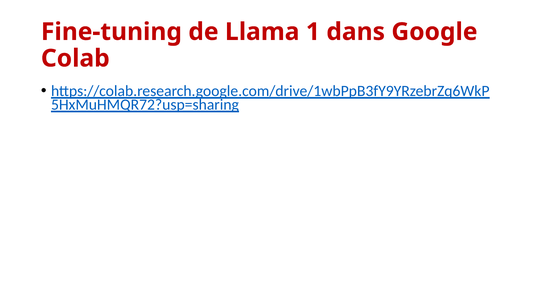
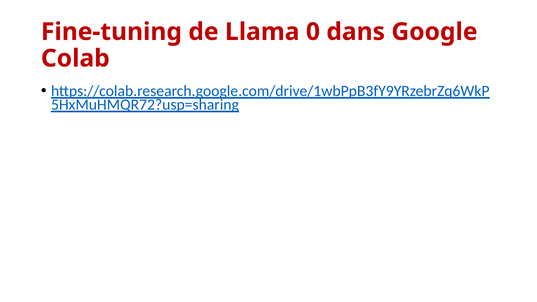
1: 1 -> 0
